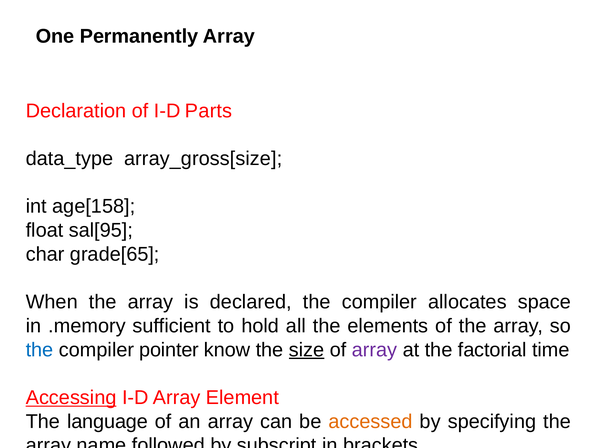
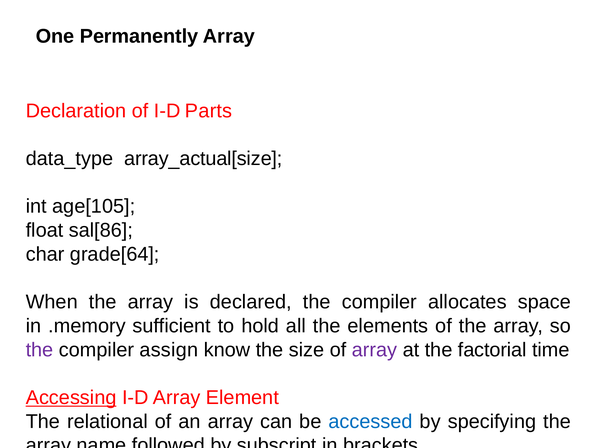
array_gross[size: array_gross[size -> array_actual[size
age[158: age[158 -> age[105
sal[95: sal[95 -> sal[86
grade[65: grade[65 -> grade[64
the at (40, 350) colour: blue -> purple
pointer: pointer -> assign
size underline: present -> none
language: language -> relational
accessed colour: orange -> blue
